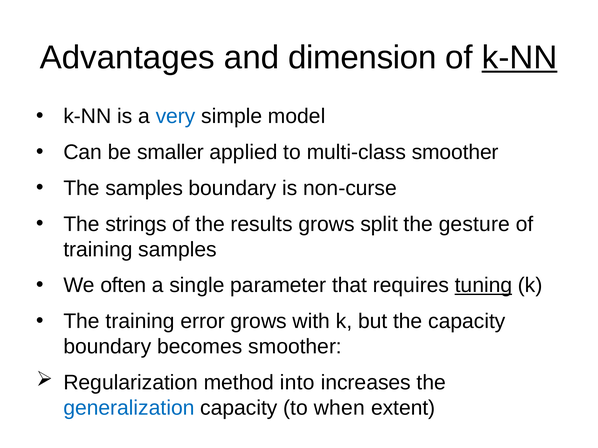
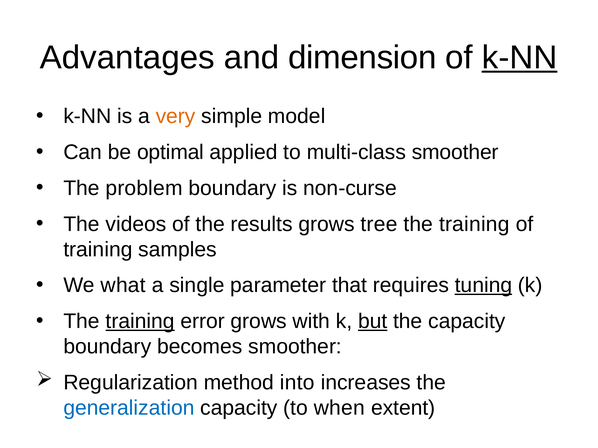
very colour: blue -> orange
smaller: smaller -> optimal
The samples: samples -> problem
strings: strings -> videos
split: split -> tree
gesture at (474, 224): gesture -> training
often: often -> what
training at (140, 322) underline: none -> present
but underline: none -> present
